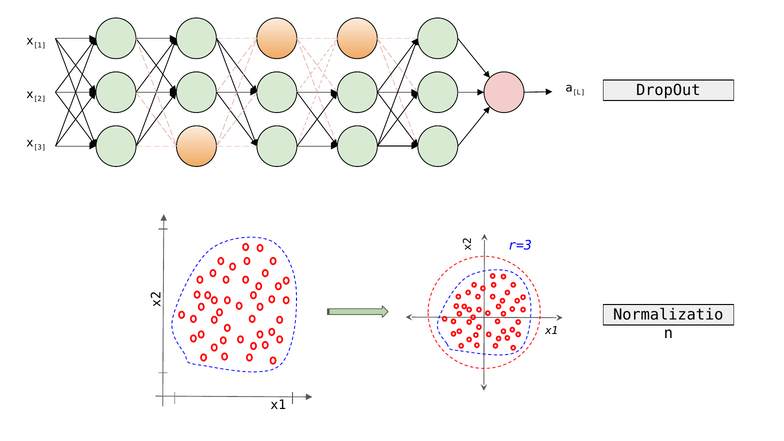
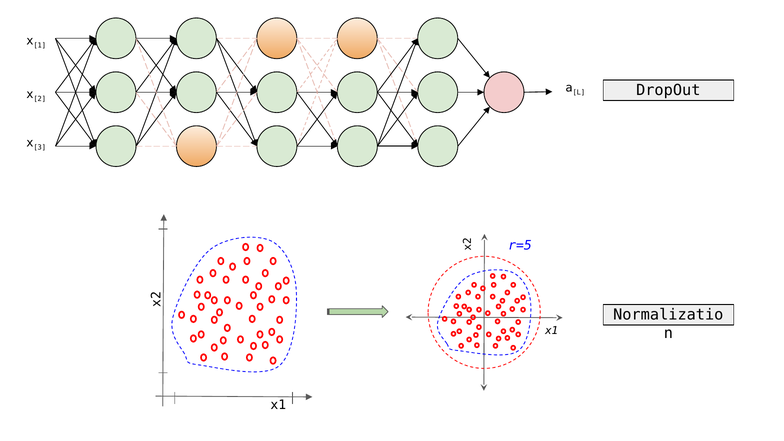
r=3: r=3 -> r=5
